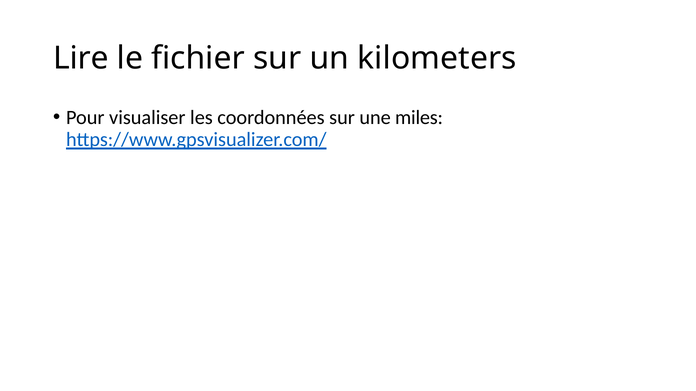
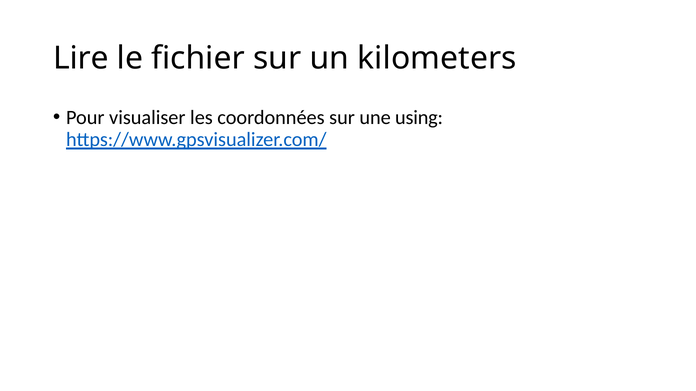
miles: miles -> using
